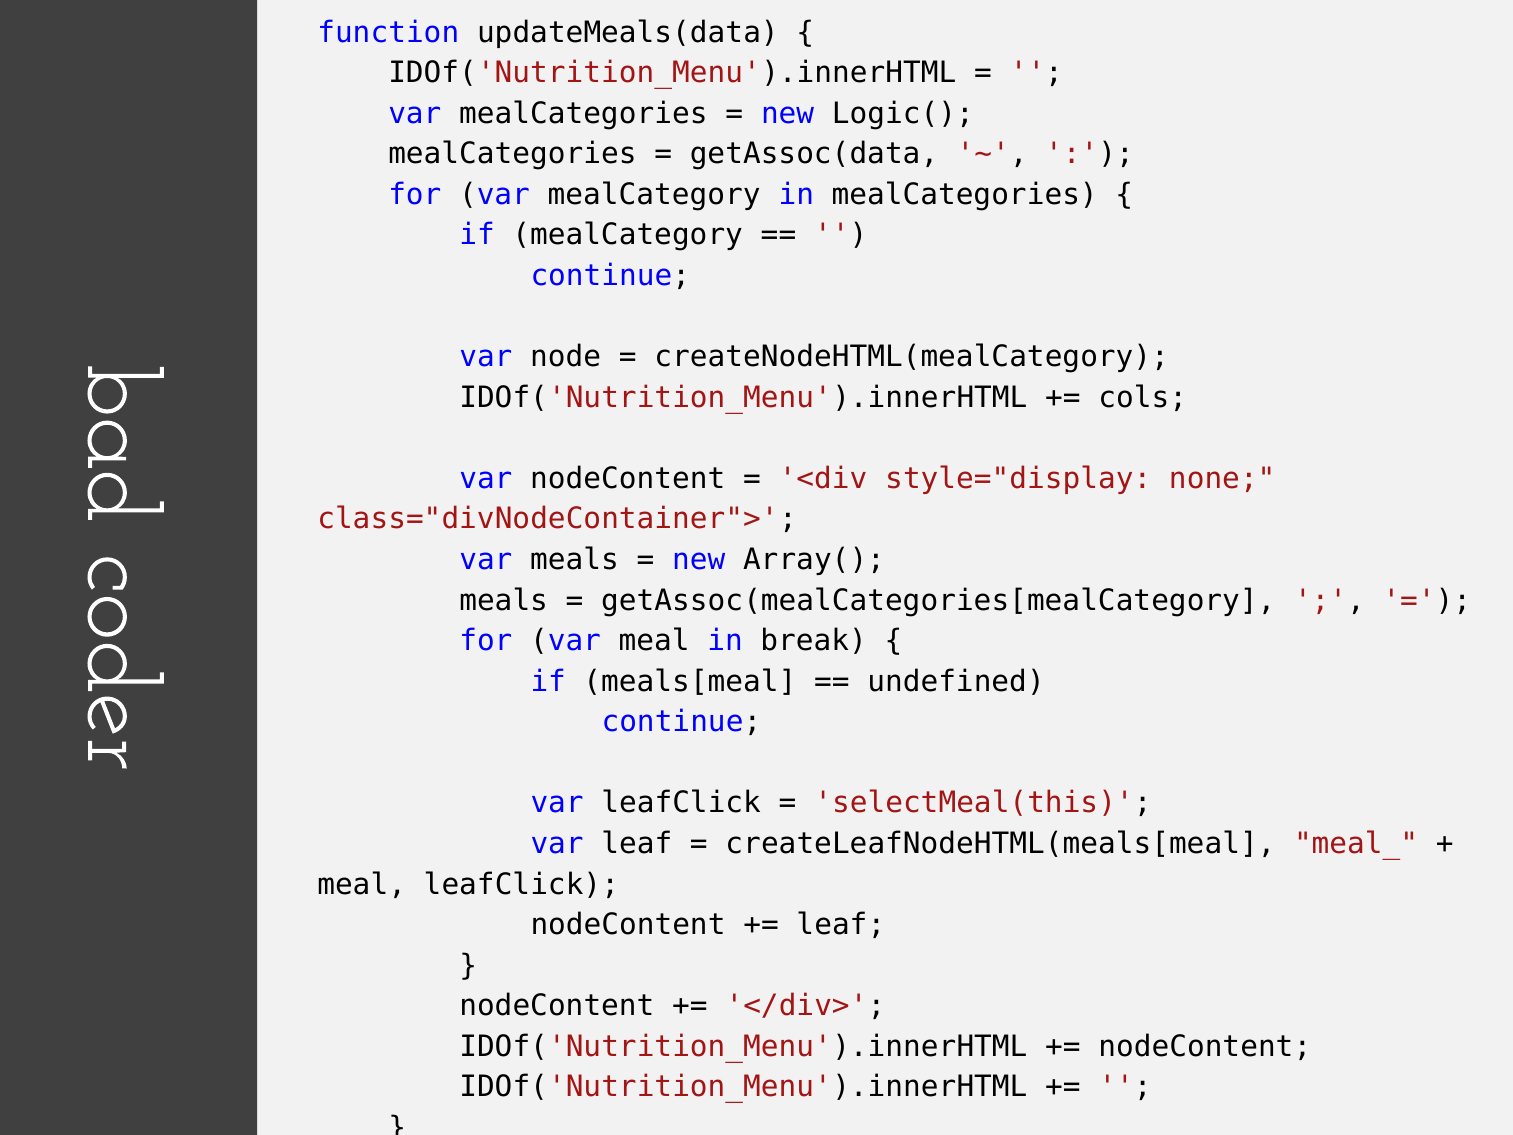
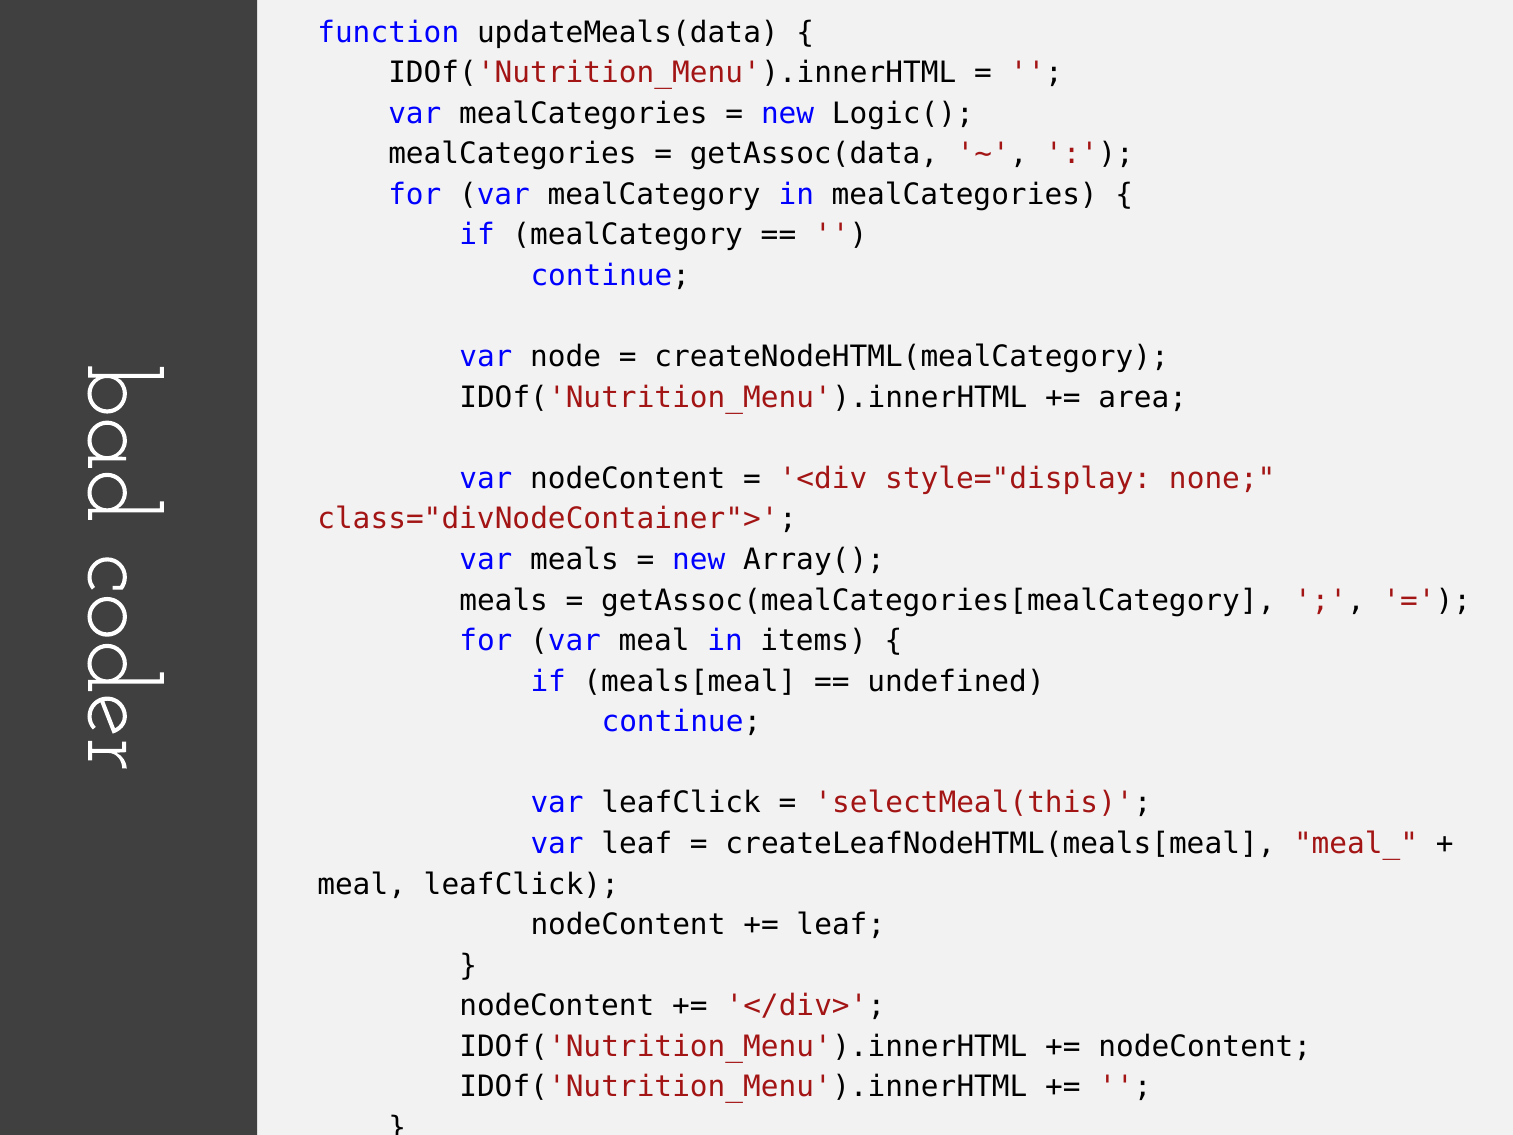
cols: cols -> area
break: break -> items
